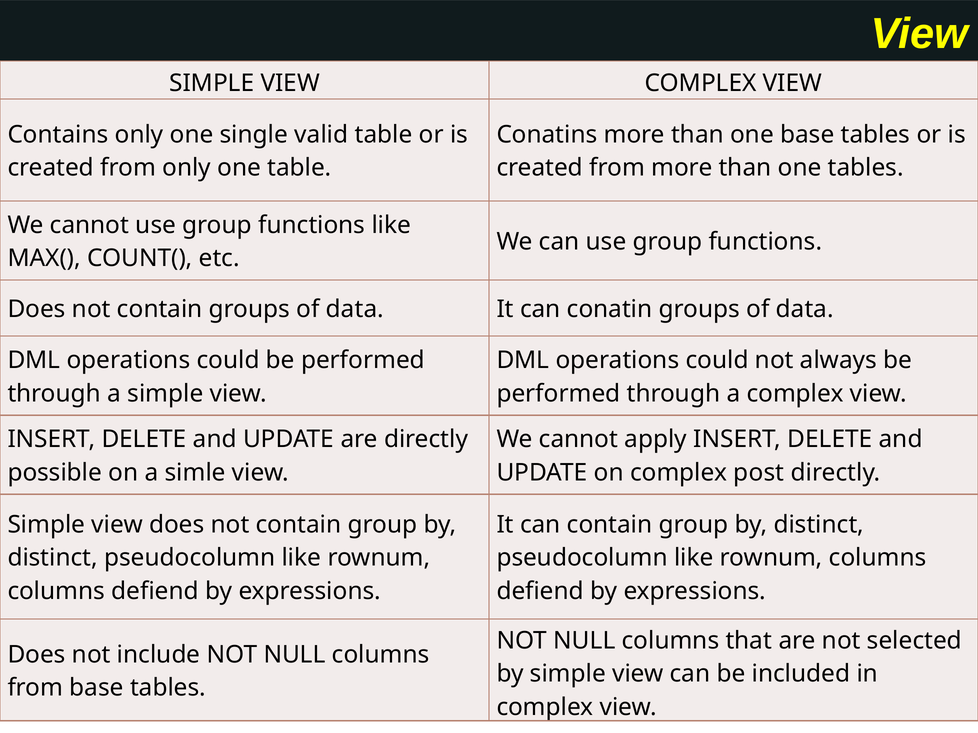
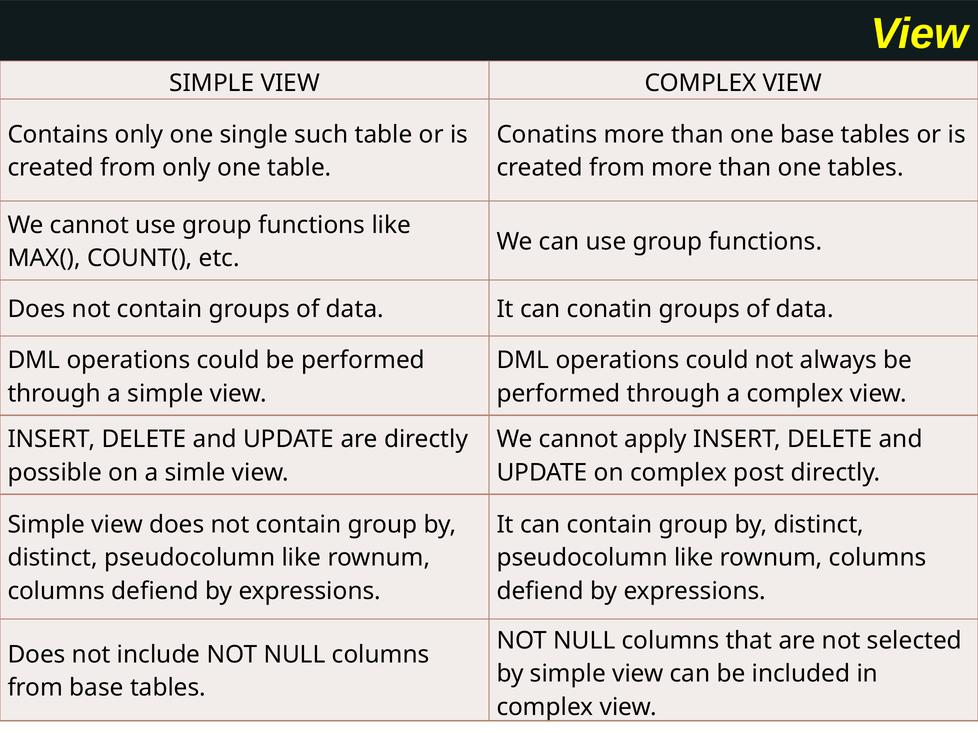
valid: valid -> such
